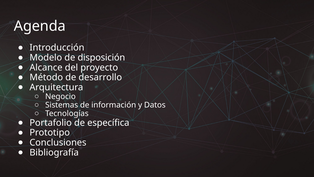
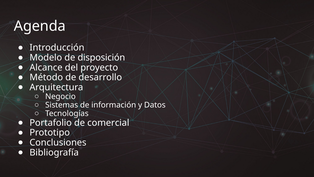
específica: específica -> comercial
